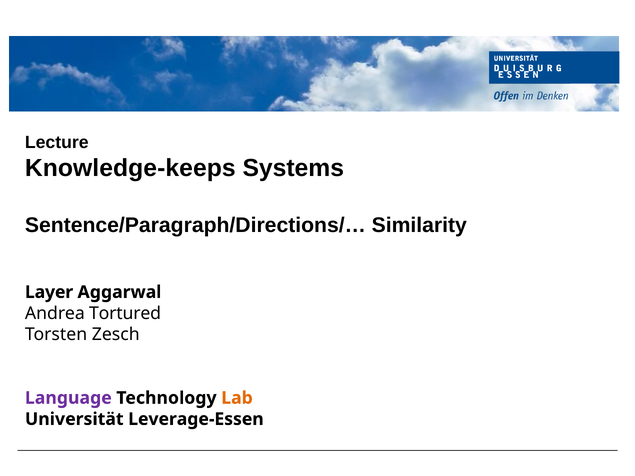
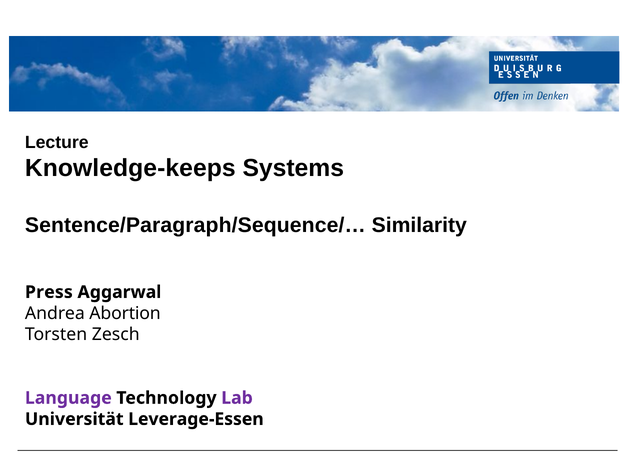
Sentence/Paragraph/Directions/…: Sentence/Paragraph/Directions/… -> Sentence/Paragraph/Sequence/…
Layer: Layer -> Press
Tortured: Tortured -> Abortion
Lab colour: orange -> purple
